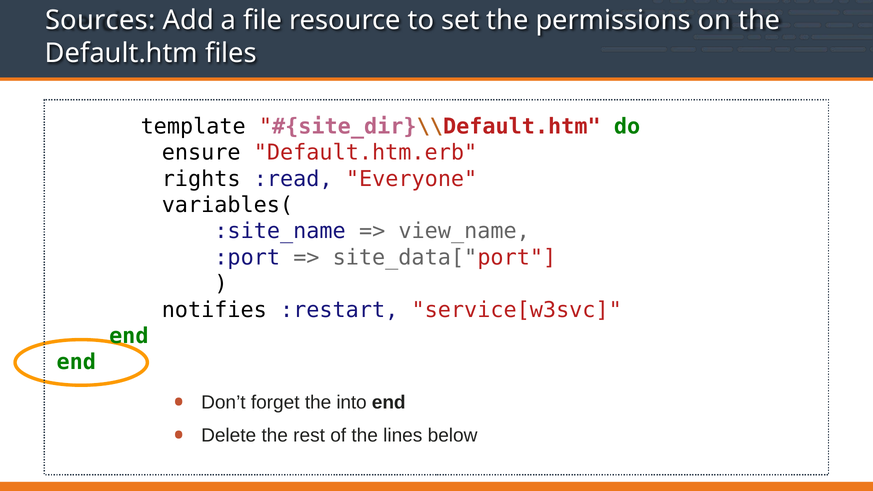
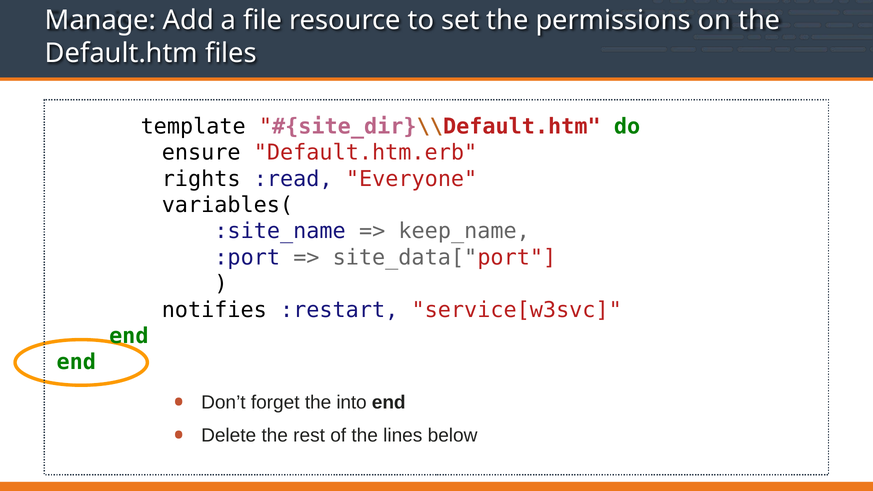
Sources: Sources -> Manage
view_name: view_name -> keep_name
